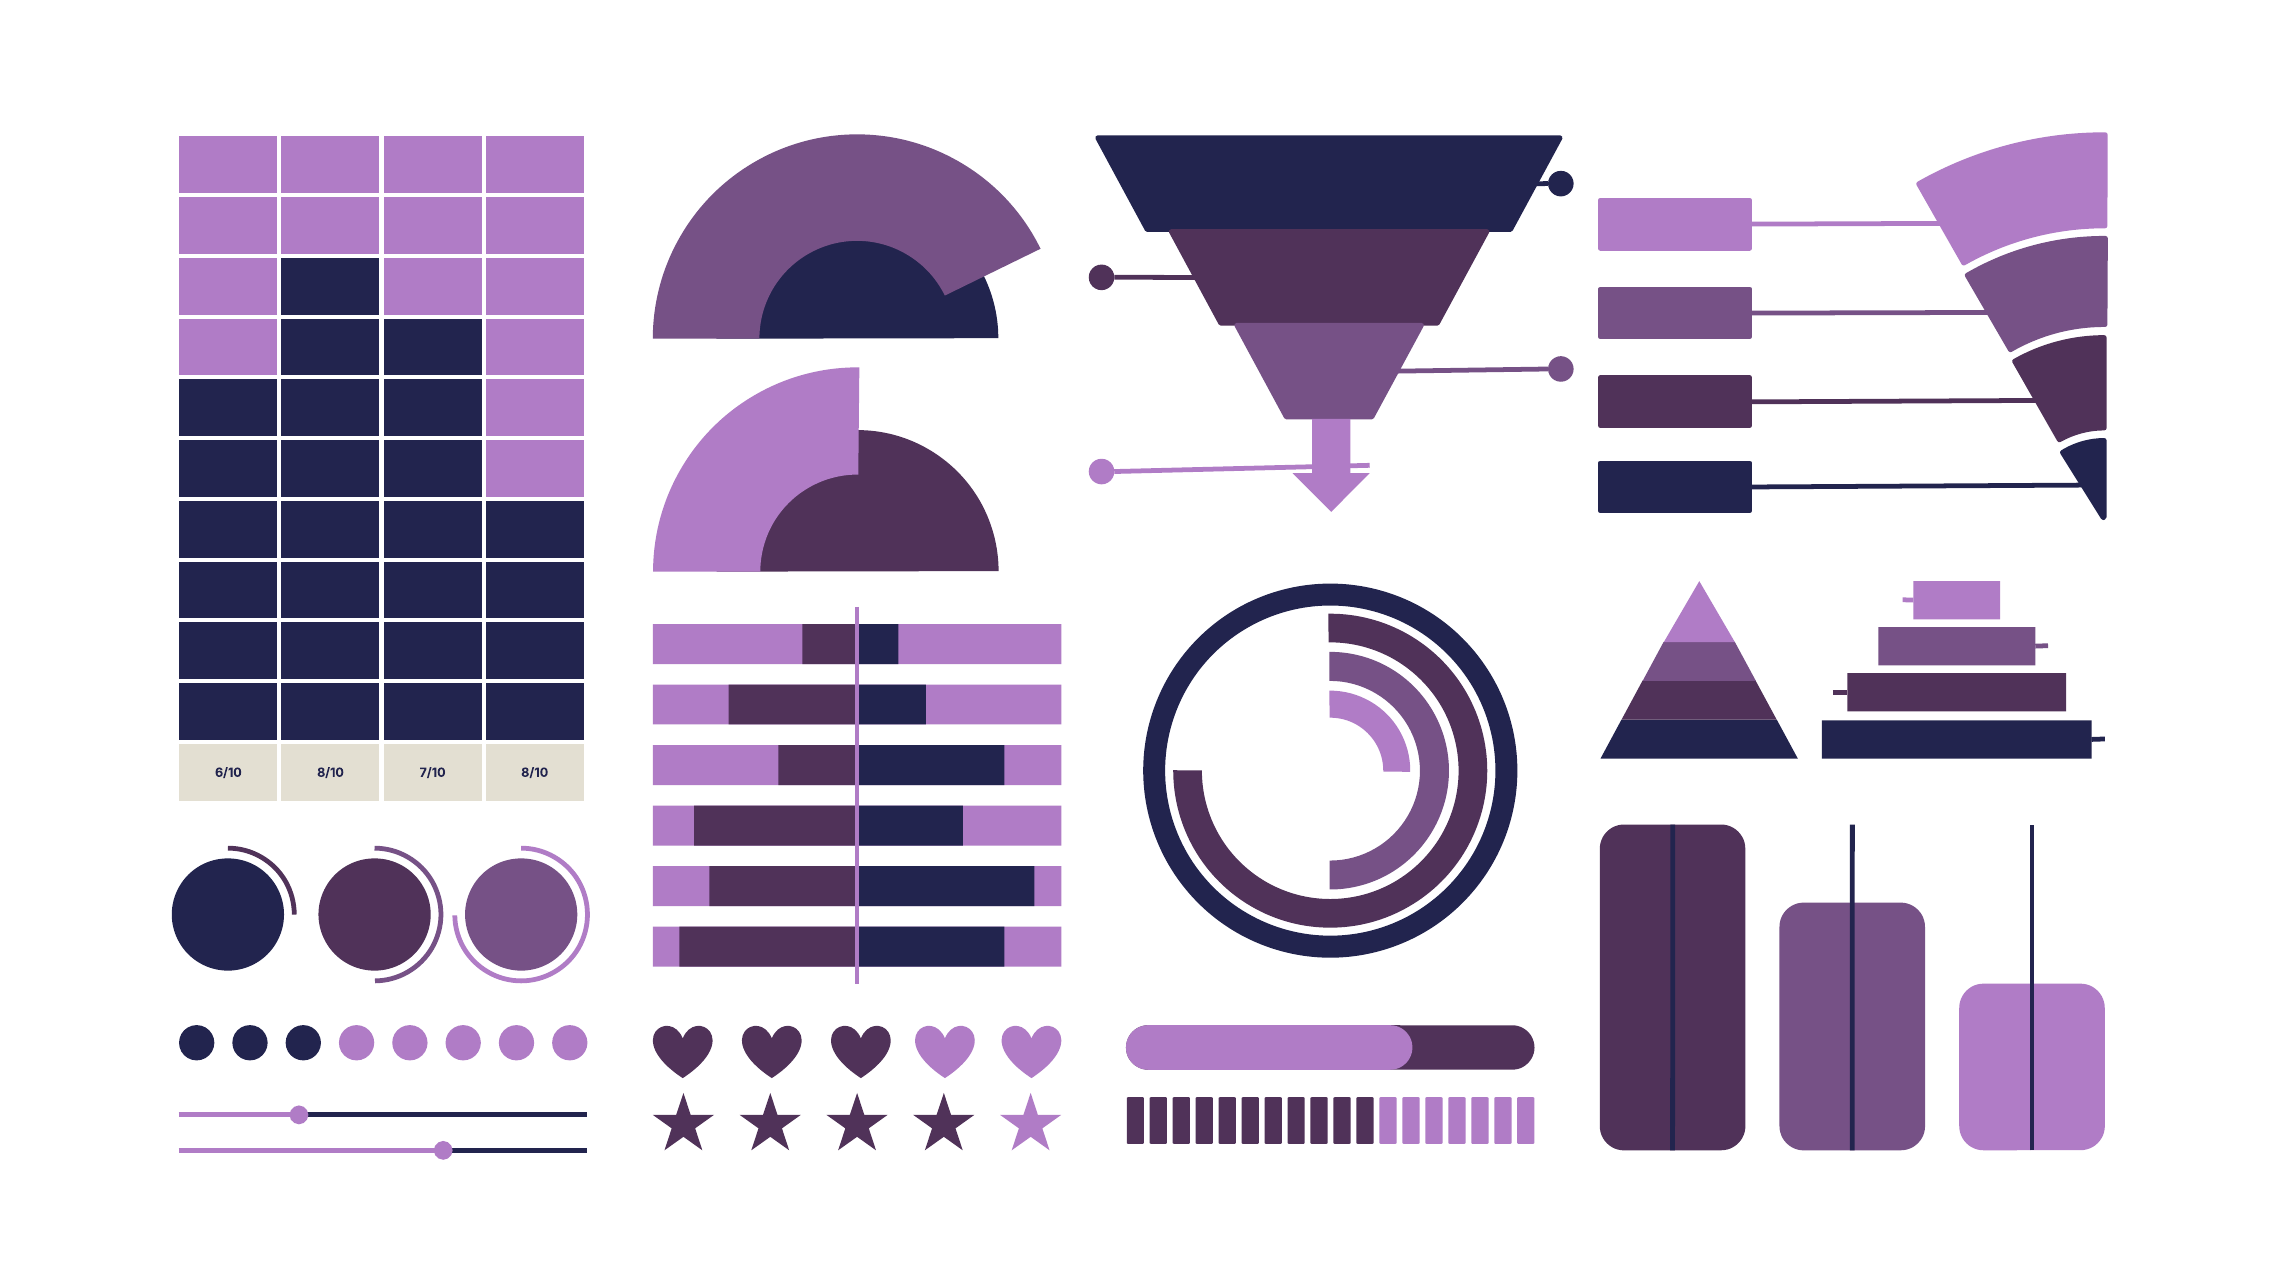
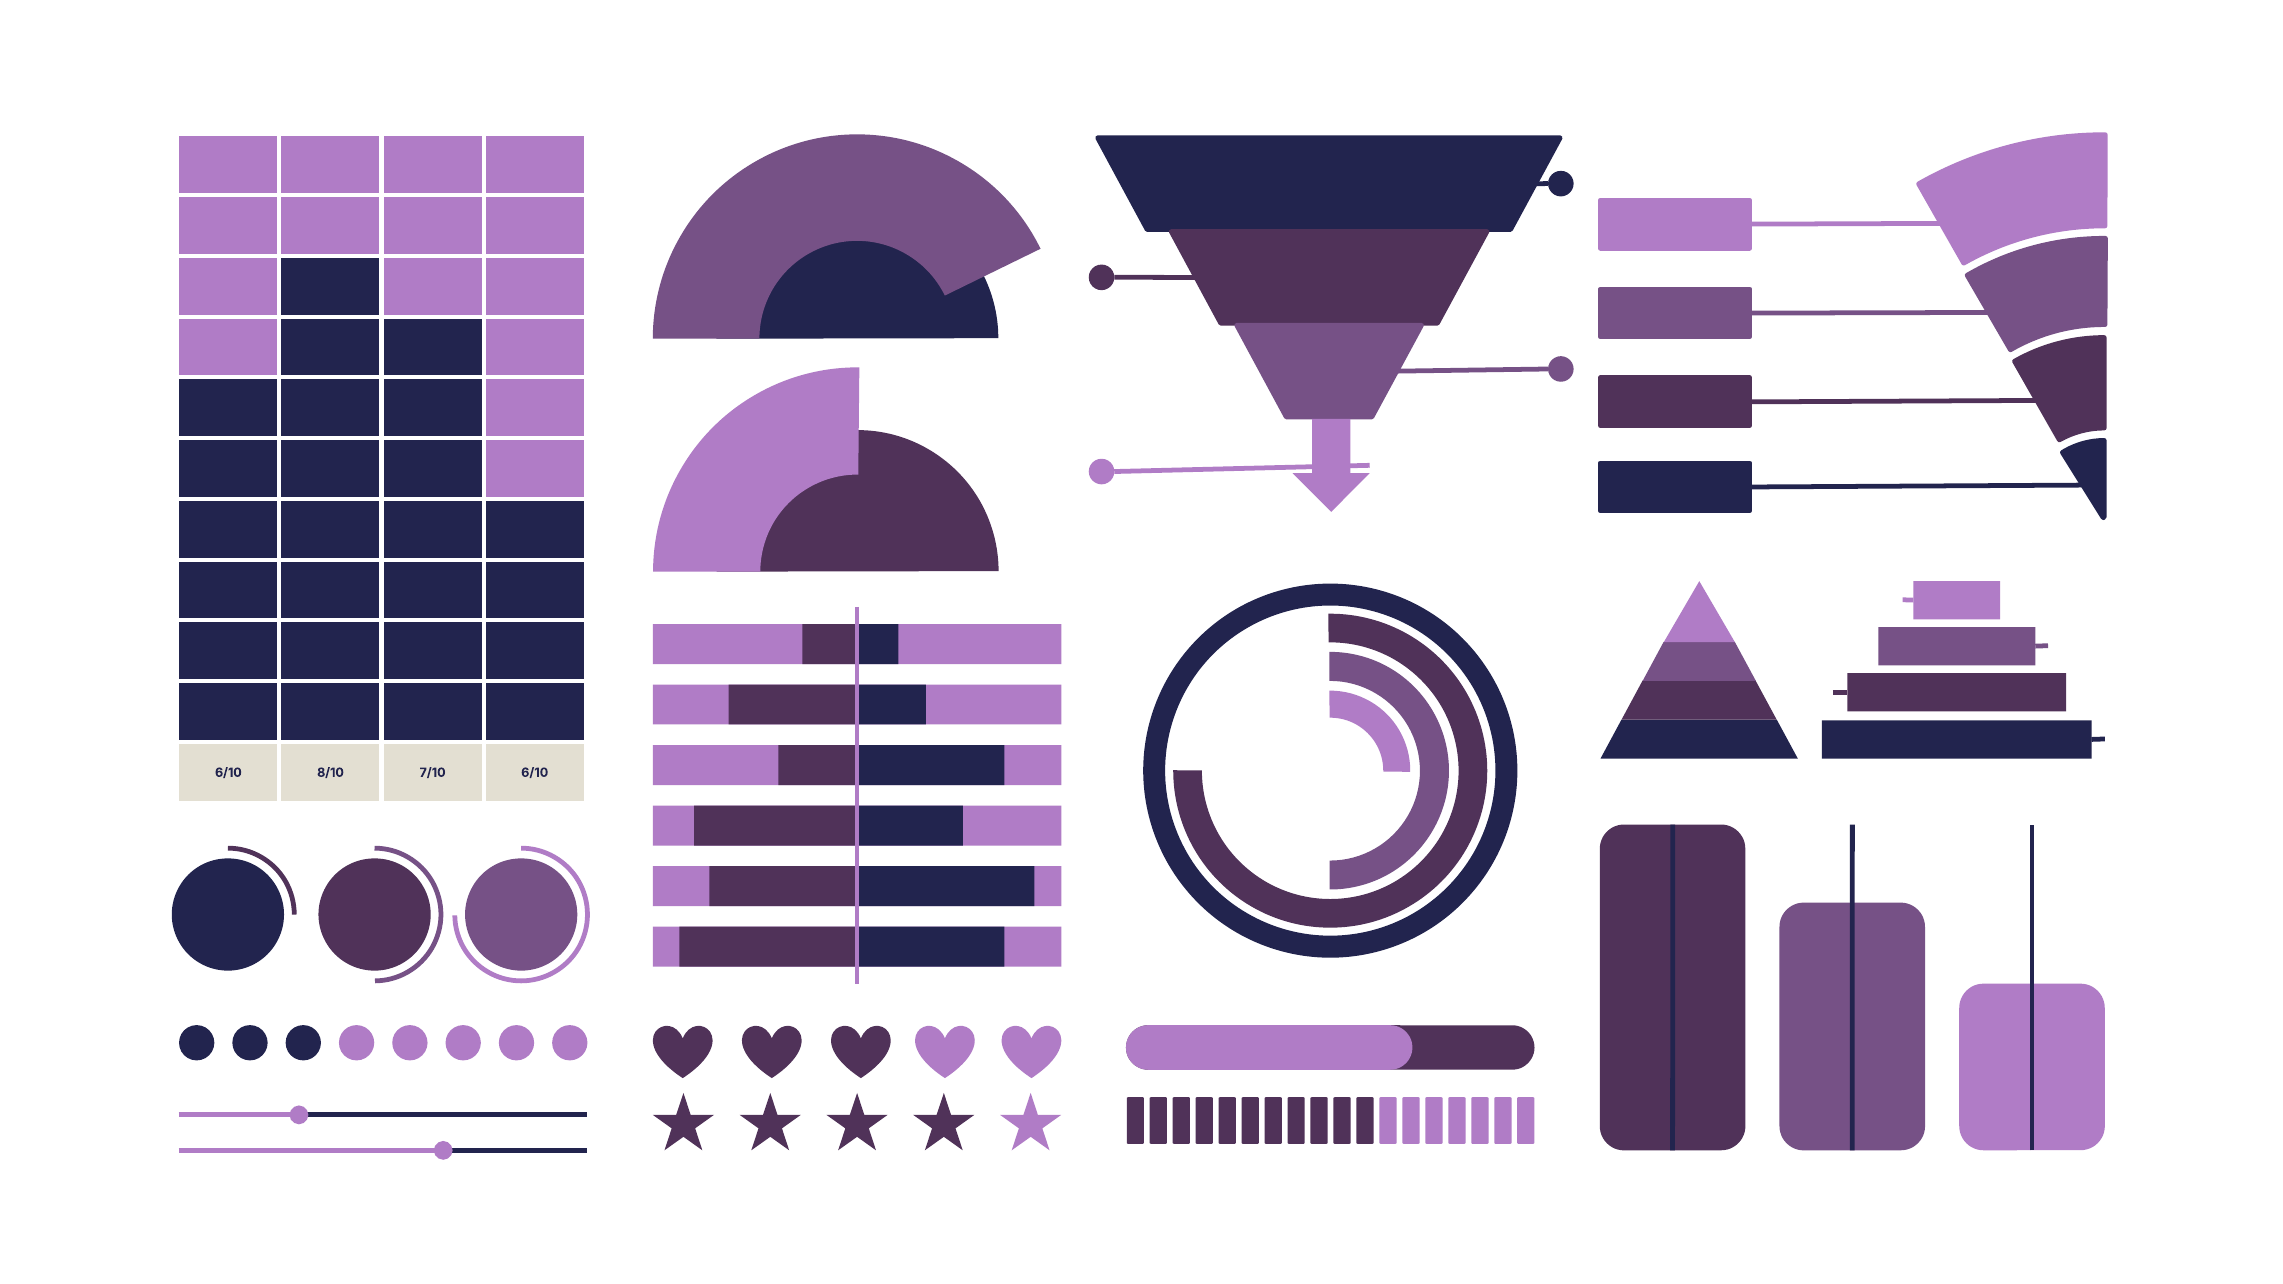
7/10 8/10: 8/10 -> 6/10
